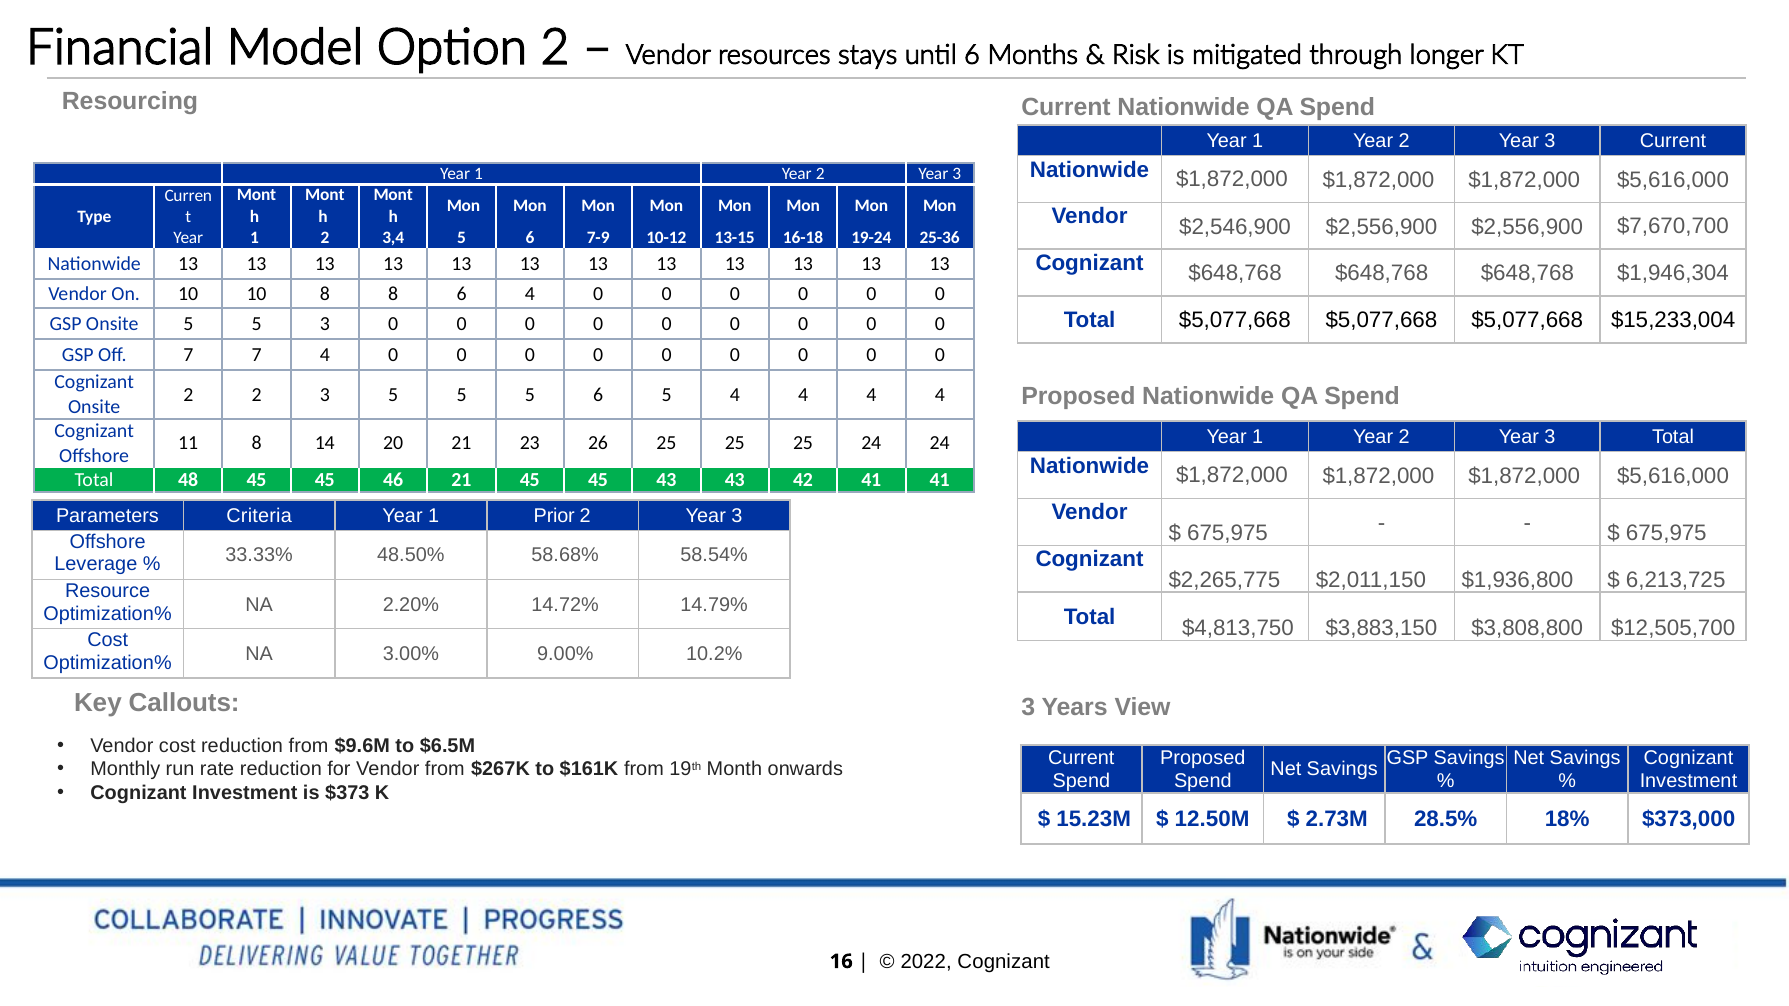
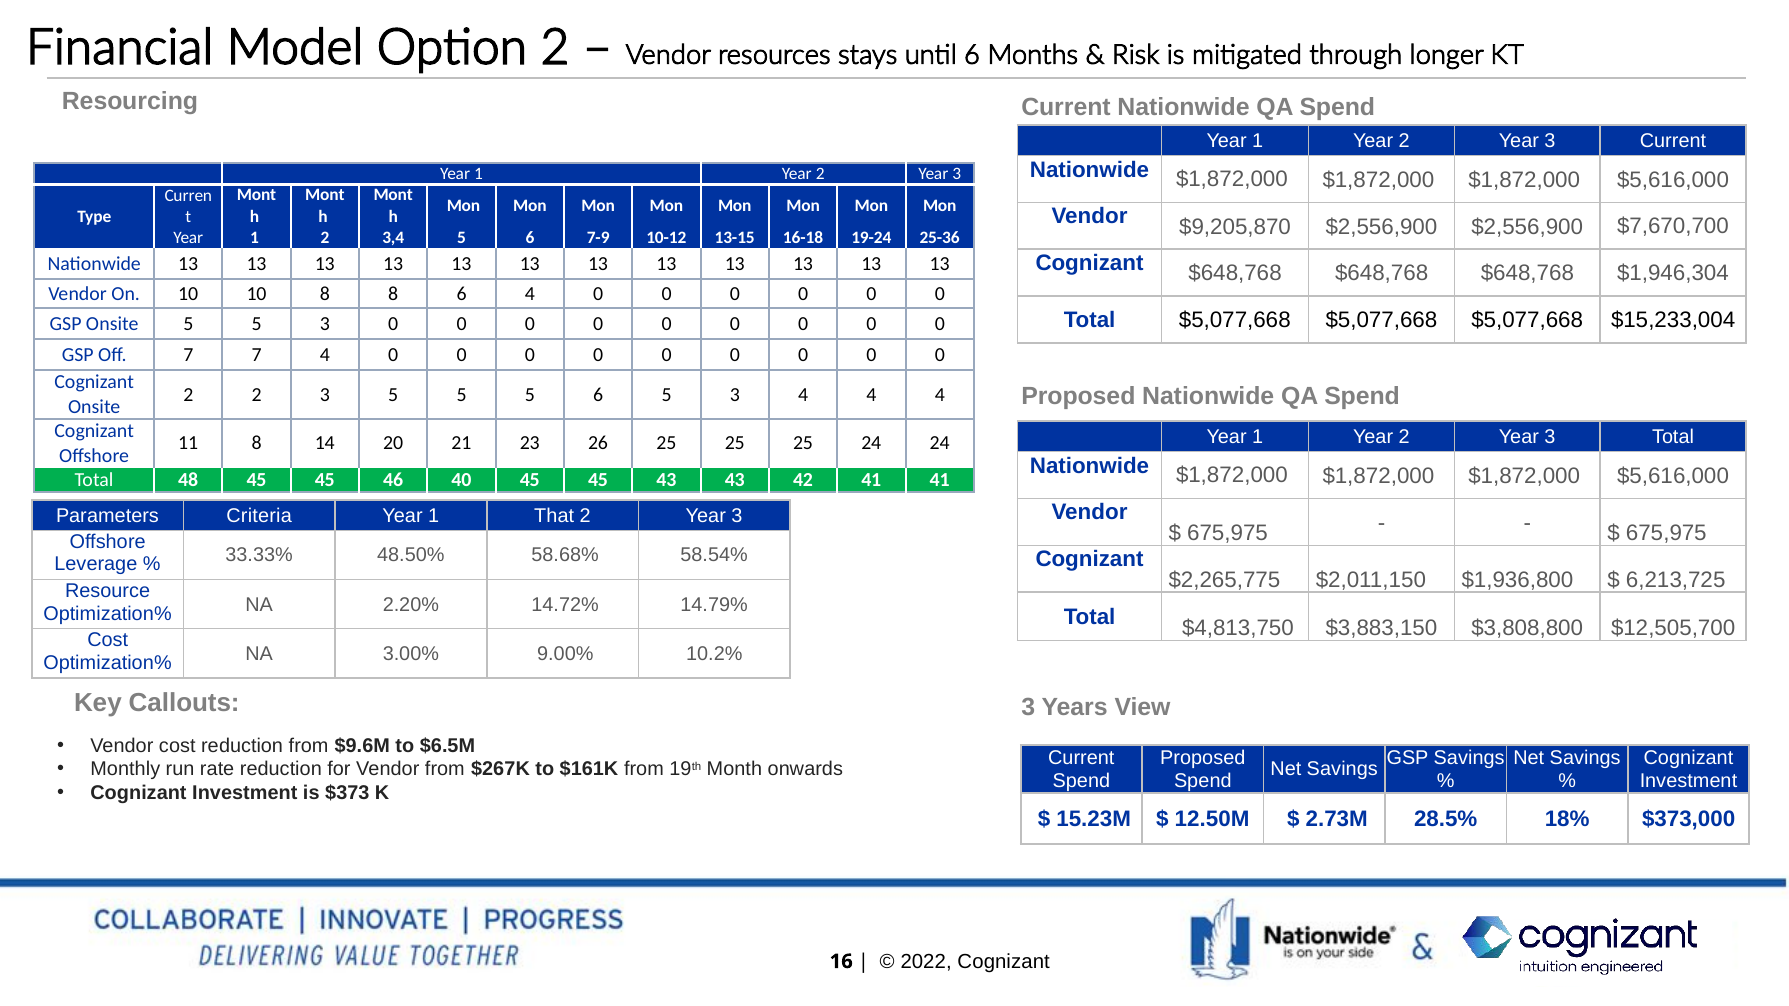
$2,546,900: $2,546,900 -> $9,205,870
6 5 4: 4 -> 3
46 21: 21 -> 40
Prior: Prior -> That
